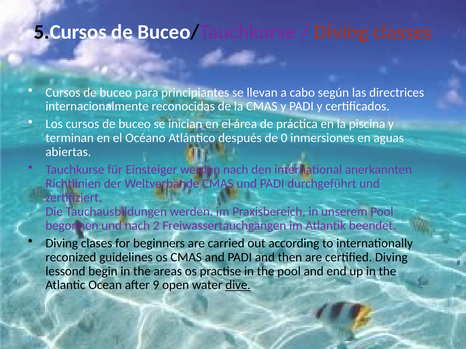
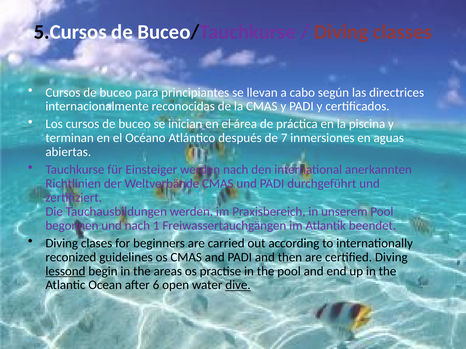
0: 0 -> 7
2: 2 -> 1
lessond underline: none -> present
9: 9 -> 6
